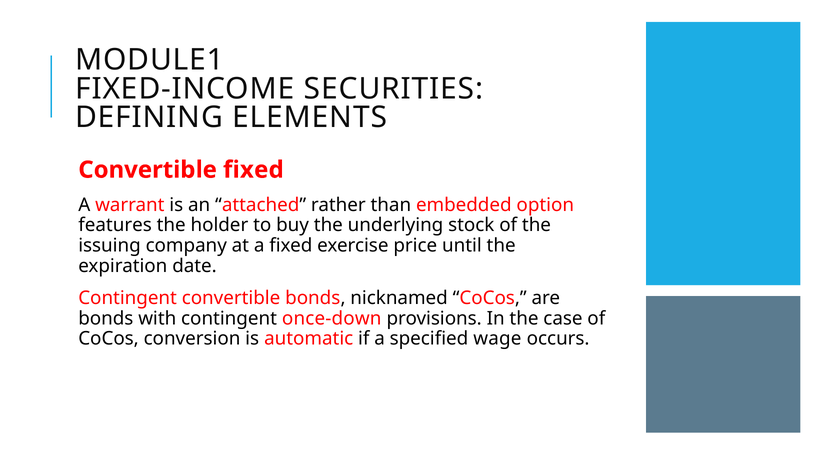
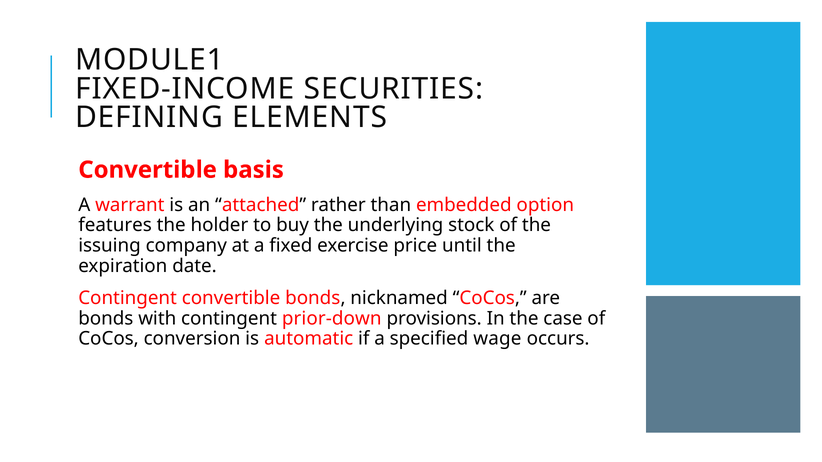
Convertible fixed: fixed -> basis
once-down: once-down -> prior-down
